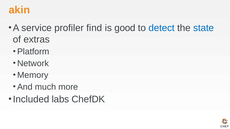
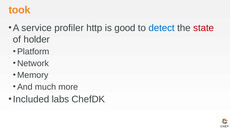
akin: akin -> took
find: find -> http
state colour: blue -> red
extras: extras -> holder
